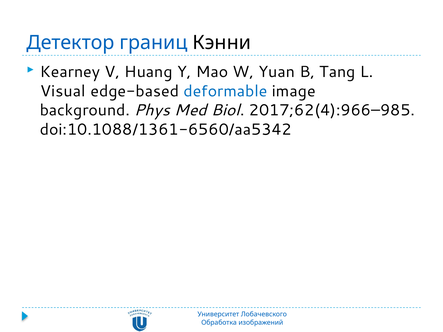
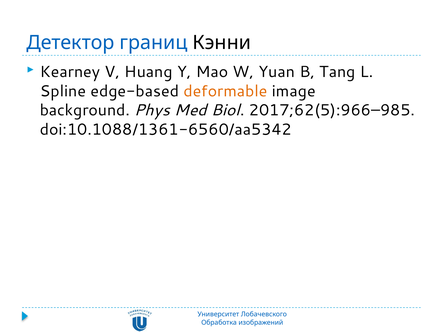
Visual: Visual -> Spline
deformable colour: blue -> orange
2017;62(4):966–985: 2017;62(4):966–985 -> 2017;62(5):966–985
